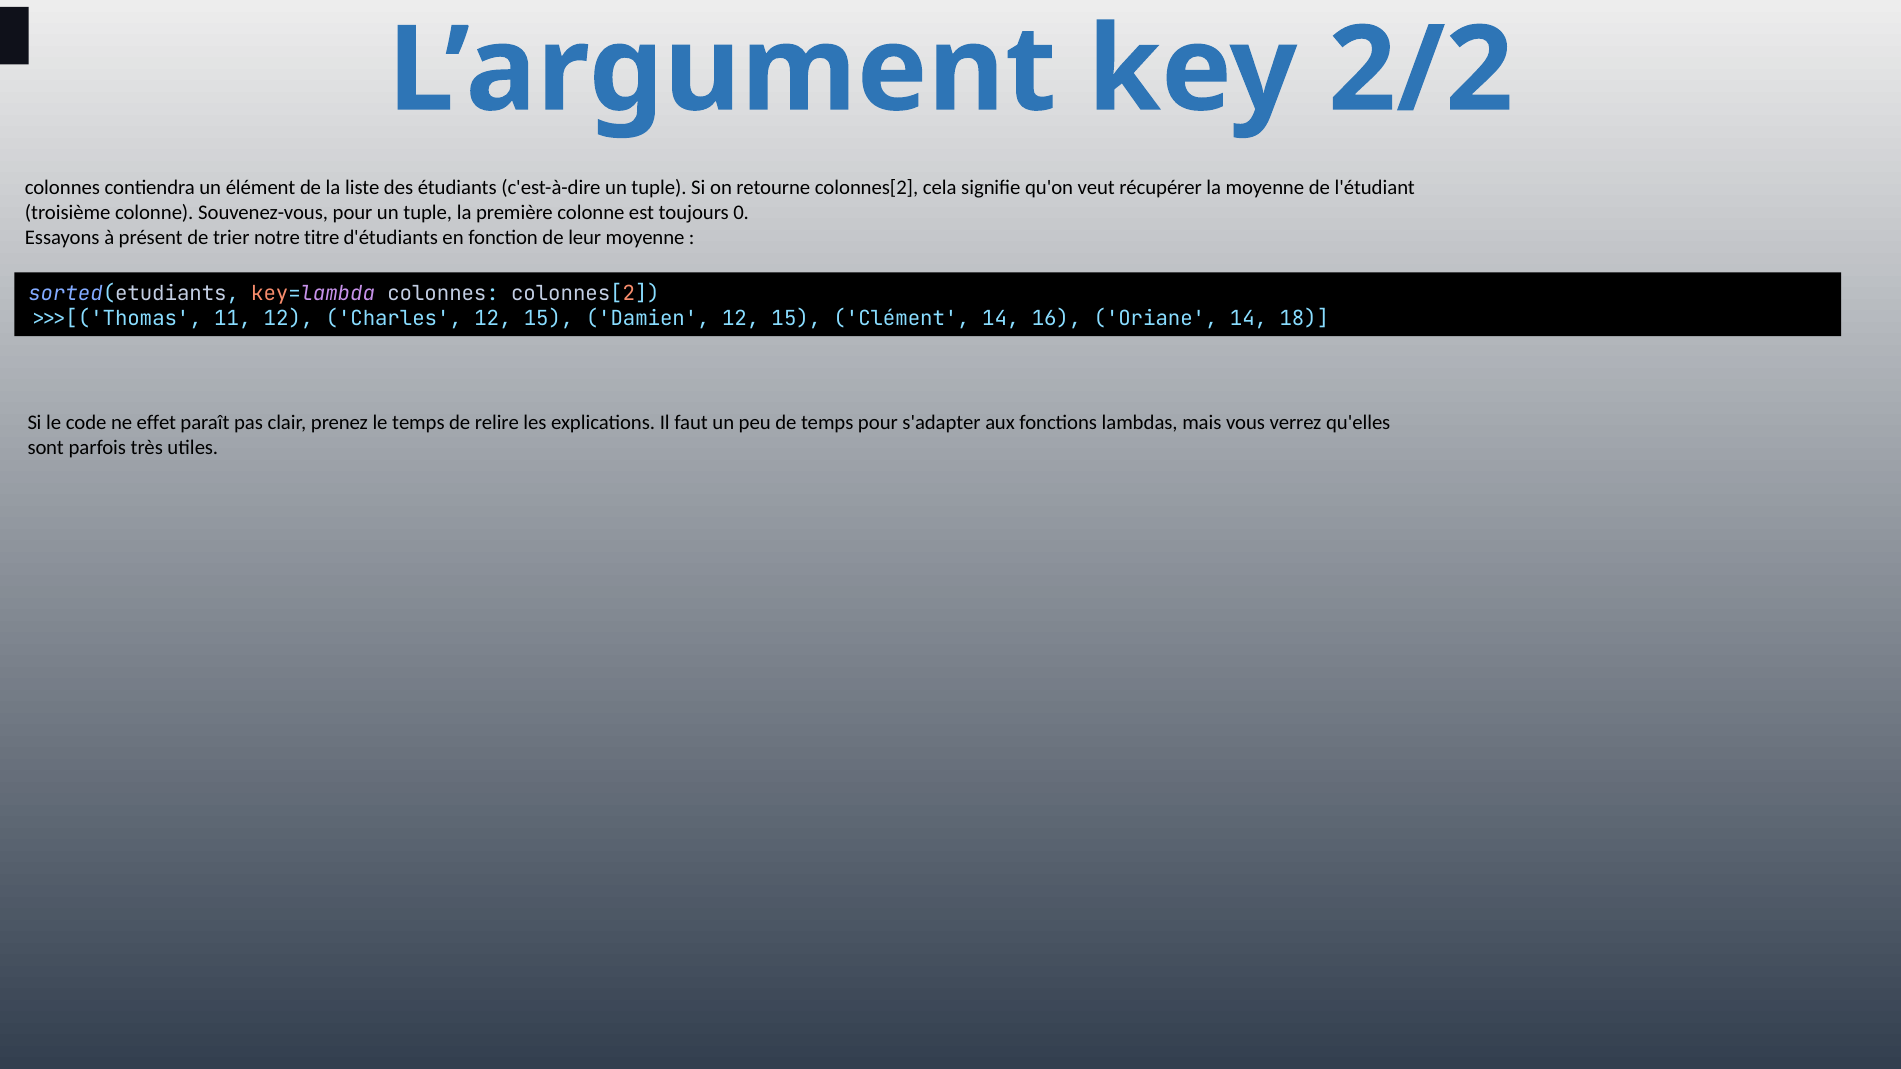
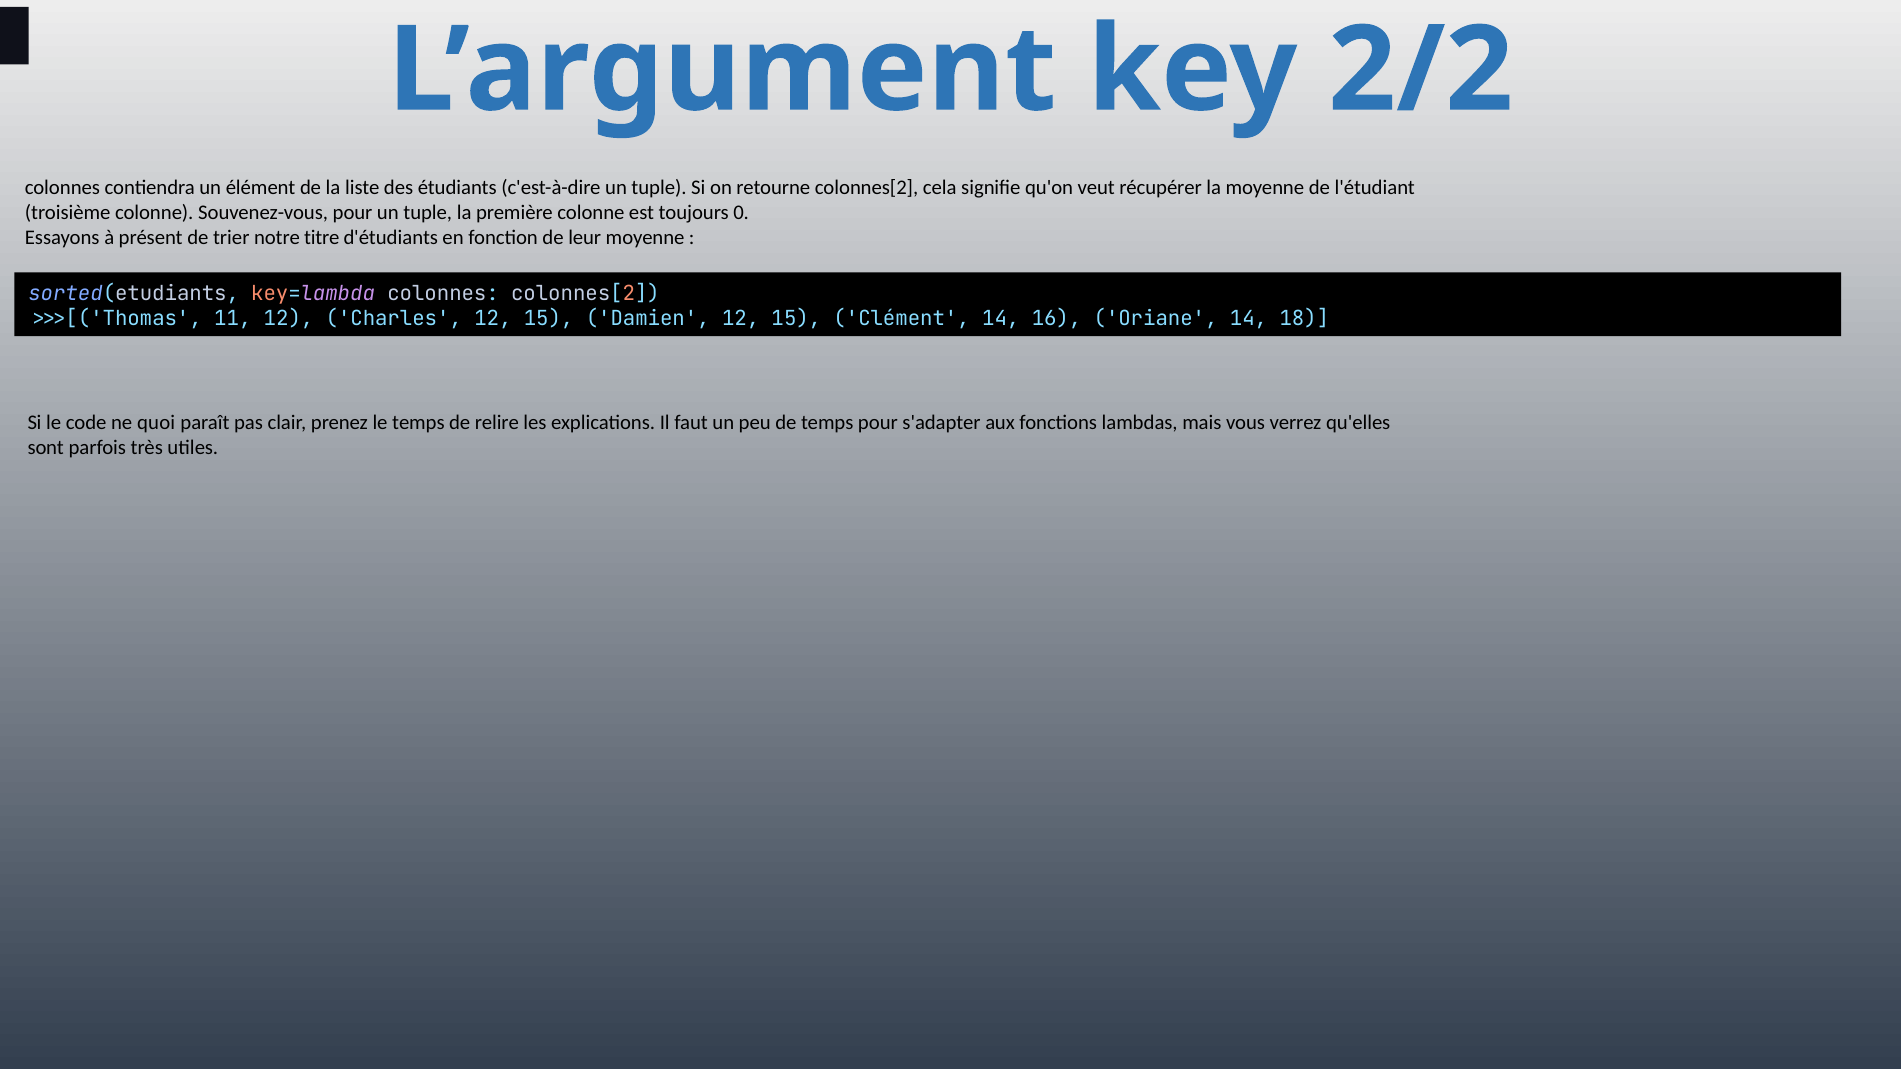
effet: effet -> quoi
